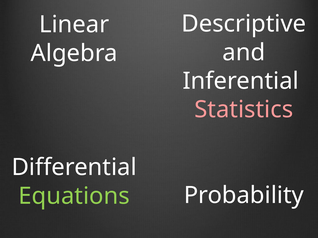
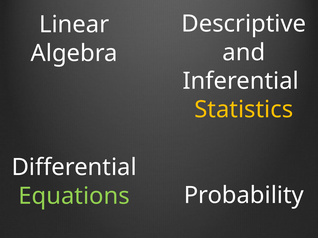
Statistics colour: pink -> yellow
